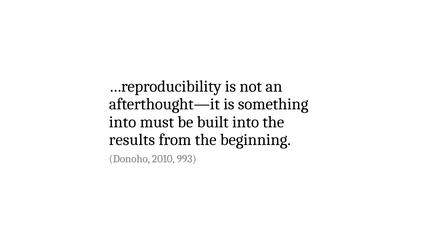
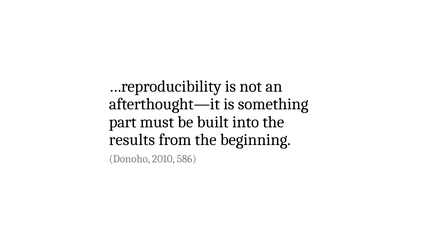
into at (123, 122): into -> part
993: 993 -> 586
